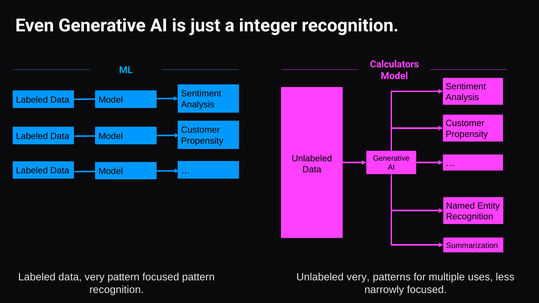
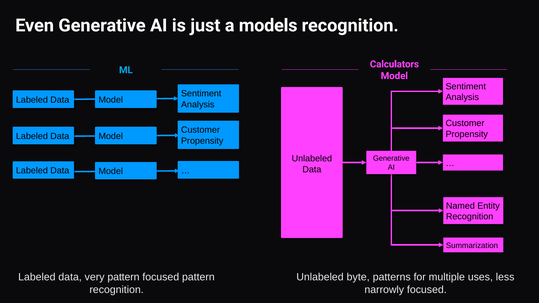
integer: integer -> models
Unlabeled very: very -> byte
